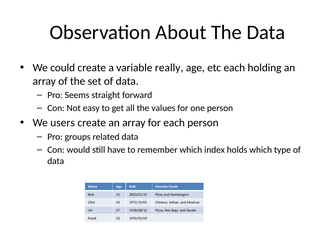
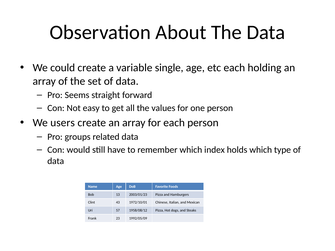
really: really -> single
